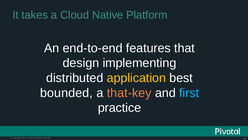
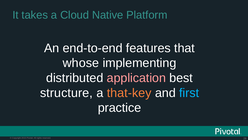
design: design -> whose
application colour: yellow -> pink
bounded: bounded -> structure
